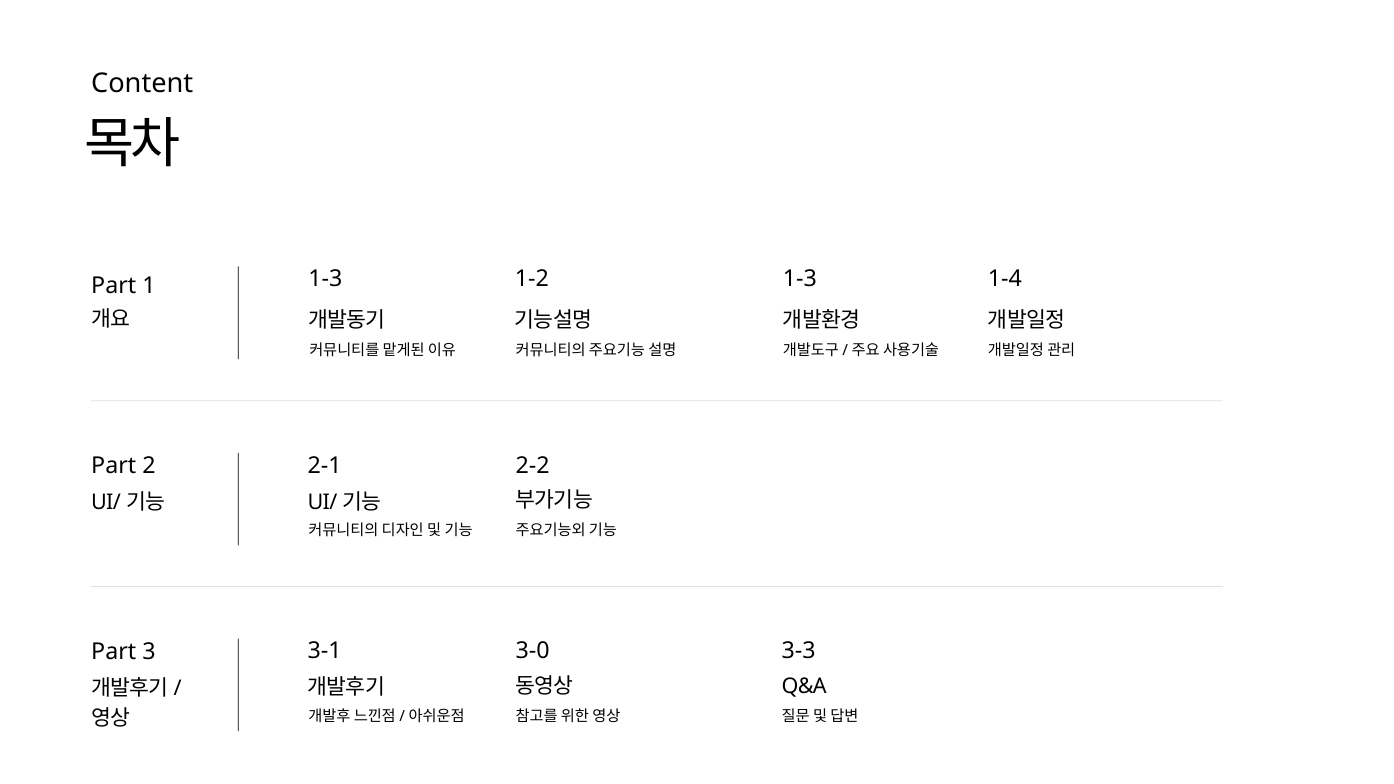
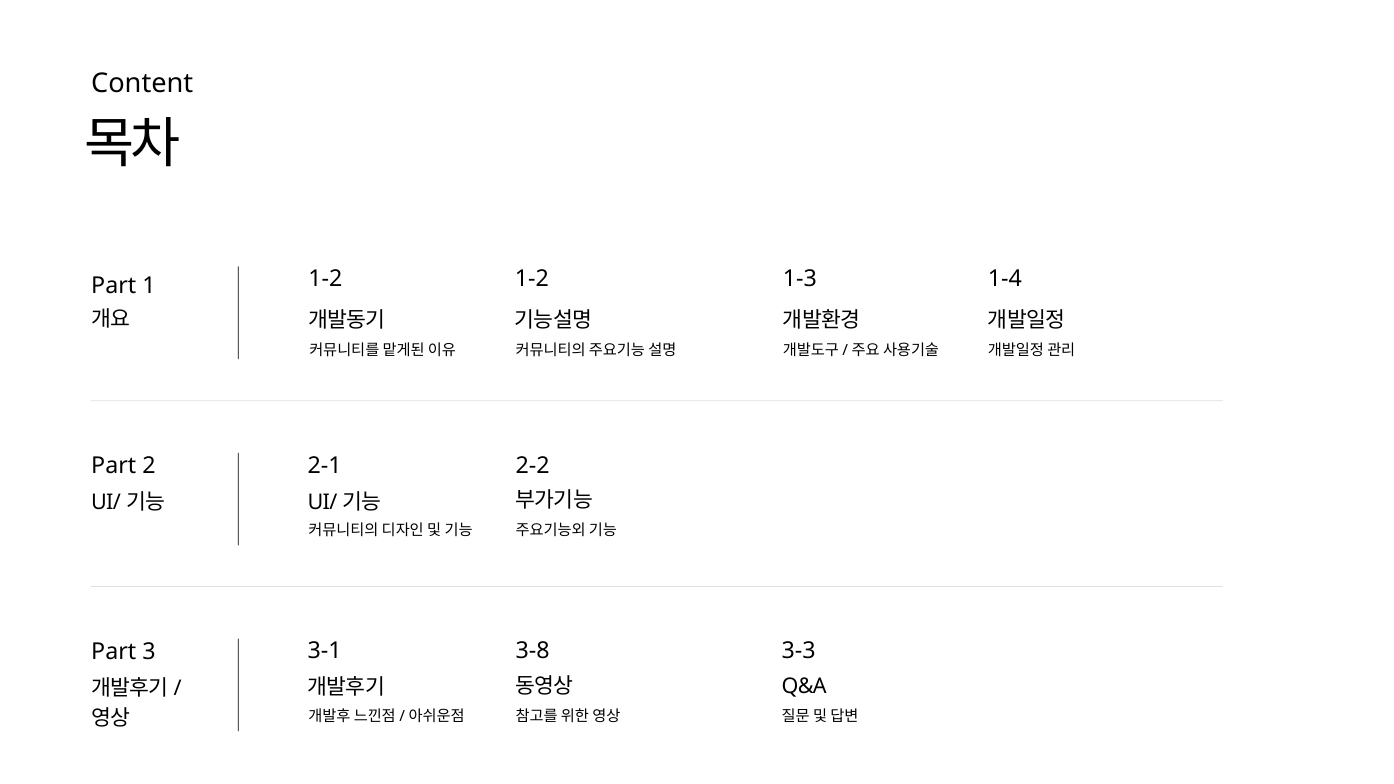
1-3 at (325, 279): 1-3 -> 1-2
3-0: 3-0 -> 3-8
